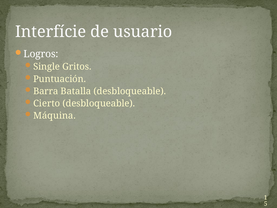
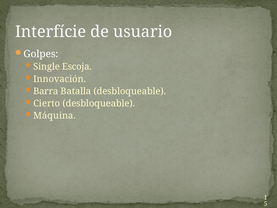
Logros: Logros -> Golpes
Gritos: Gritos -> Escoja
Puntuación: Puntuación -> Innovación
